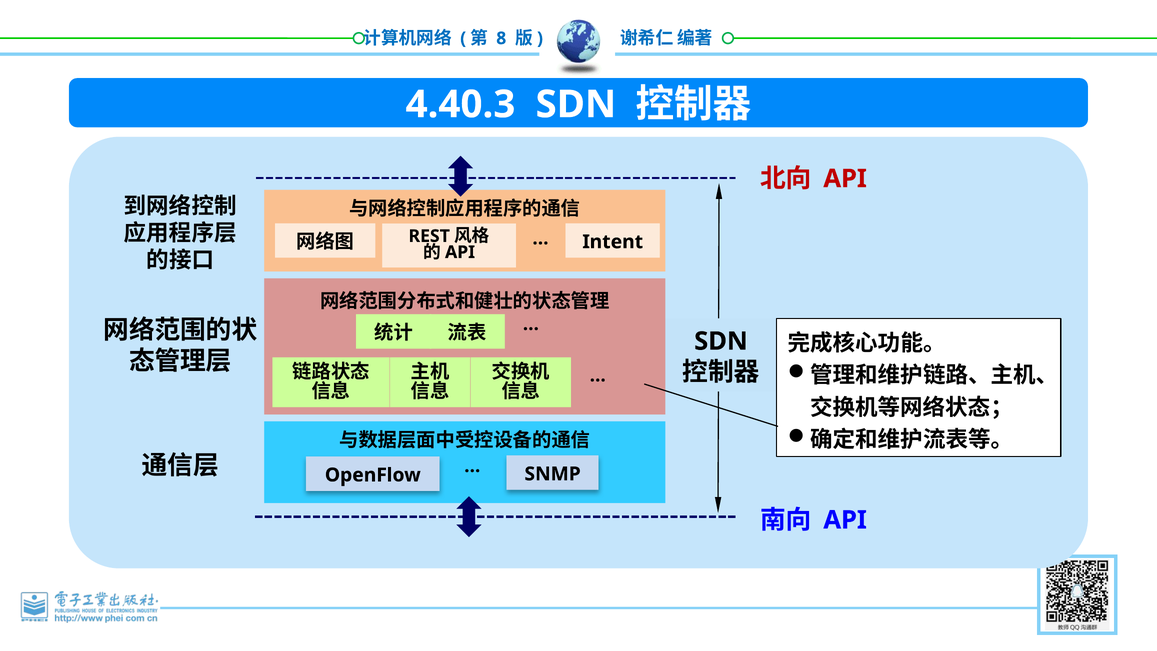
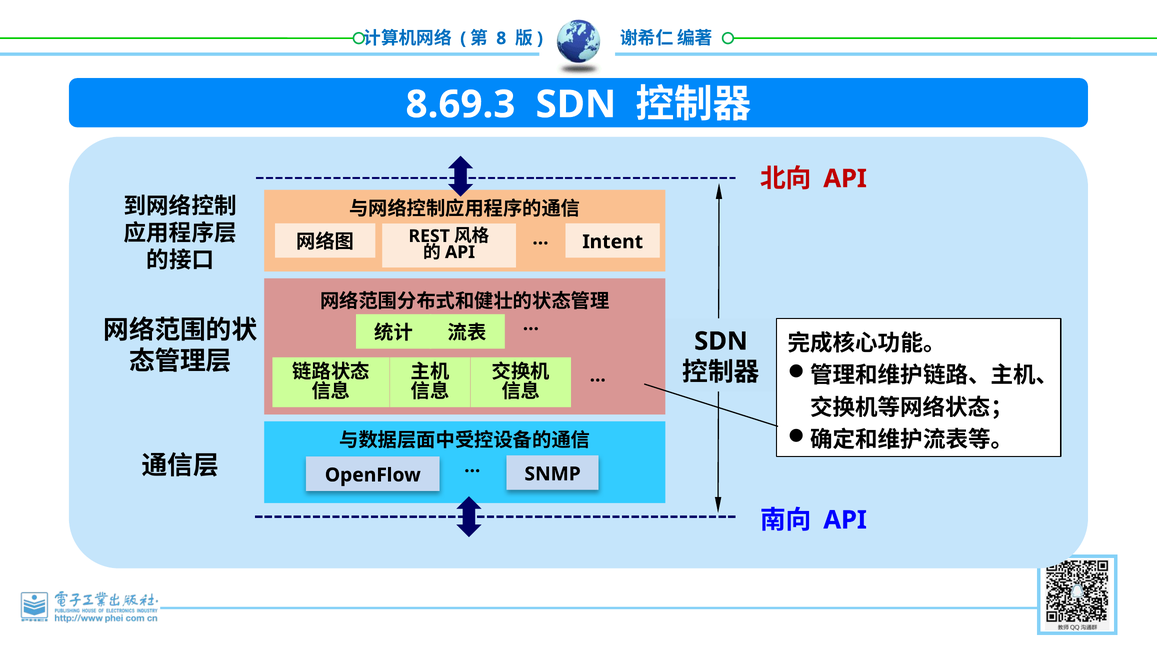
4.40.3: 4.40.3 -> 8.69.3
